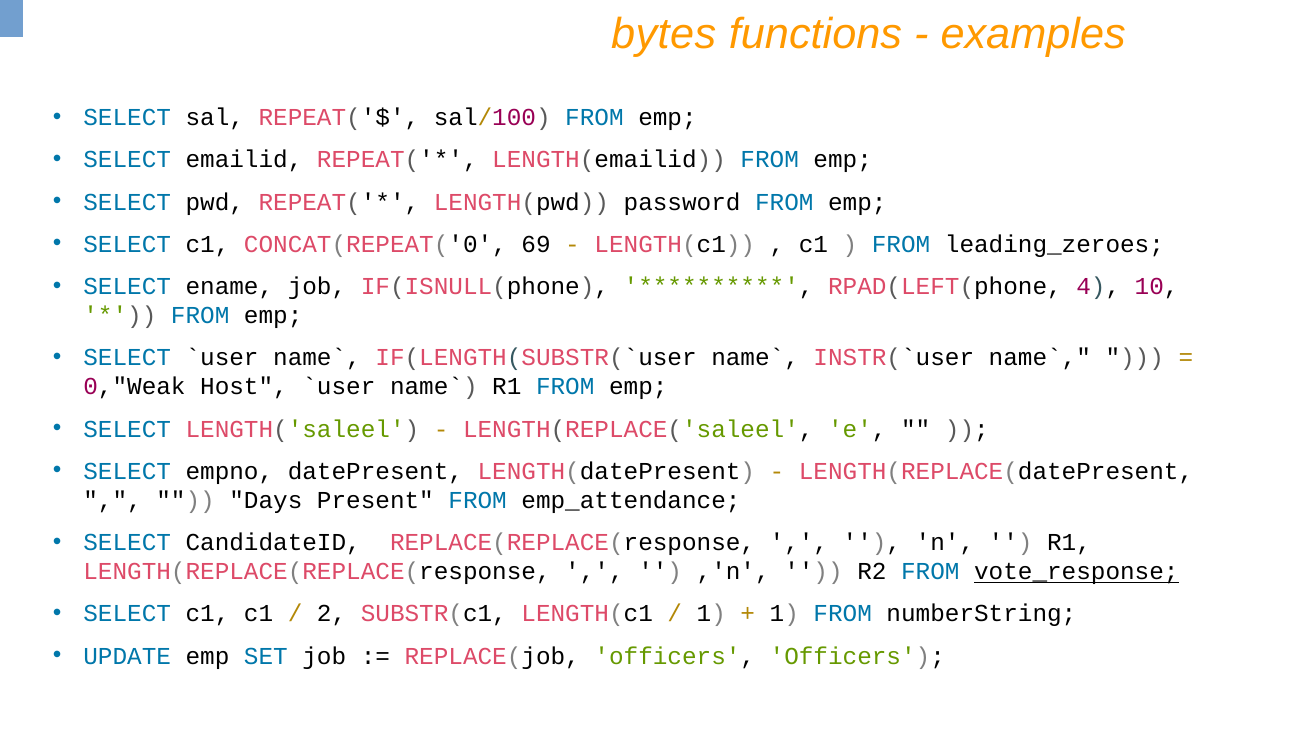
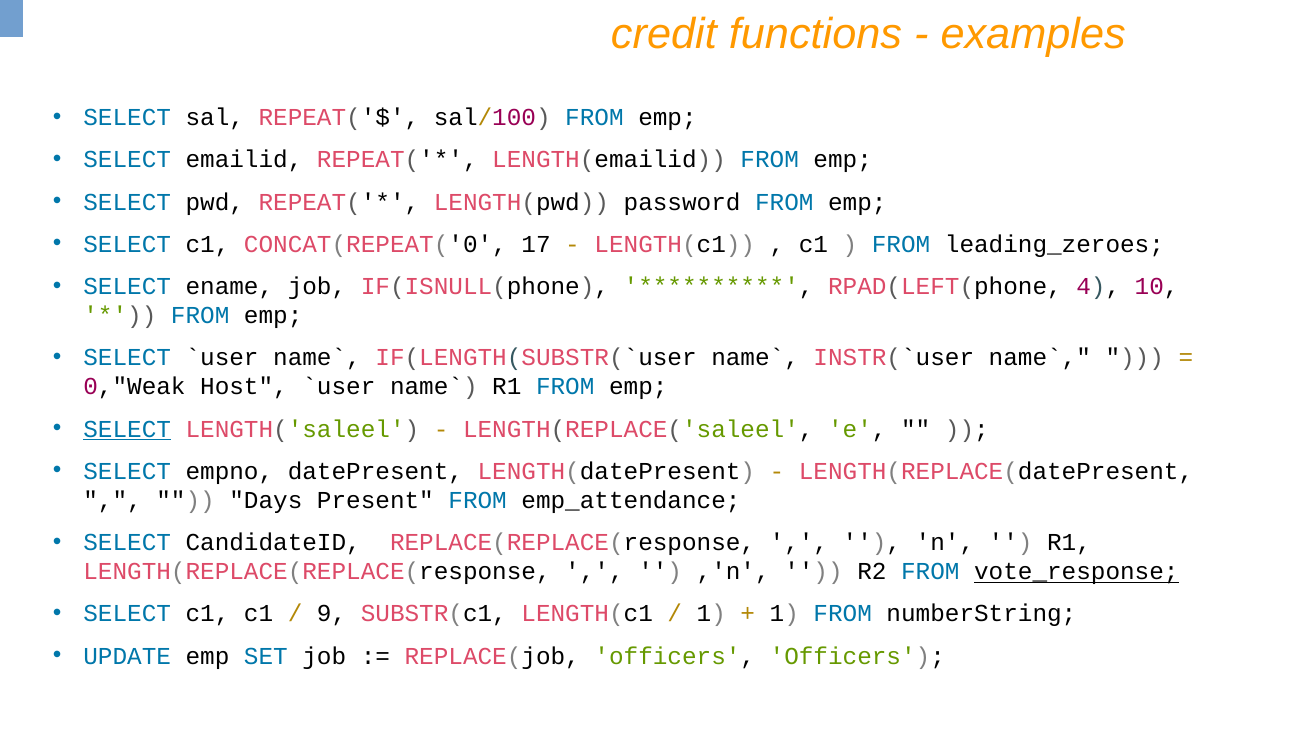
bytes: bytes -> credit
69: 69 -> 17
SELECT at (127, 429) underline: none -> present
2: 2 -> 9
